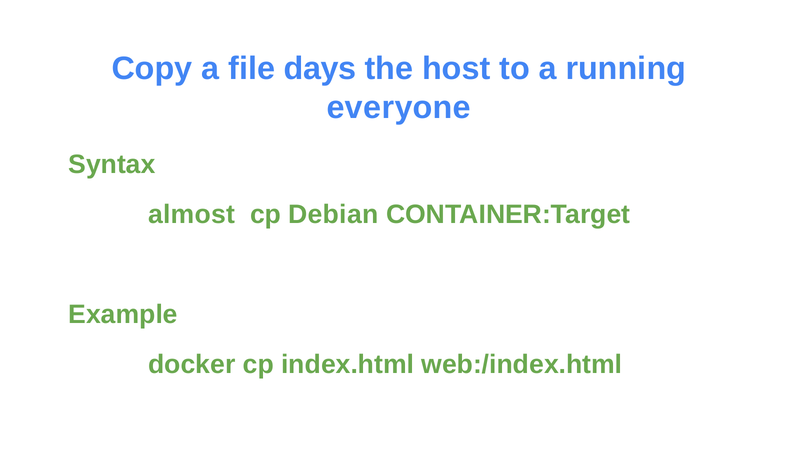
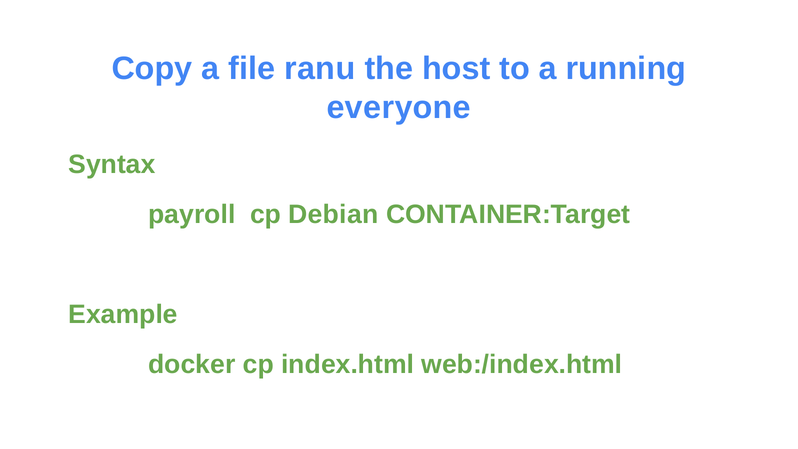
days: days -> ranu
almost: almost -> payroll
